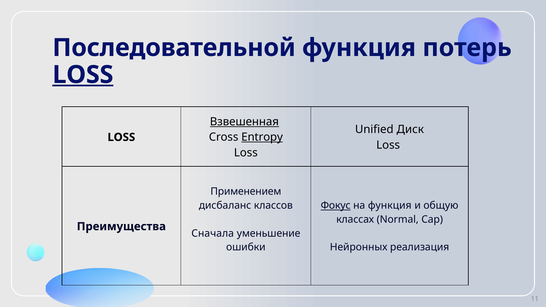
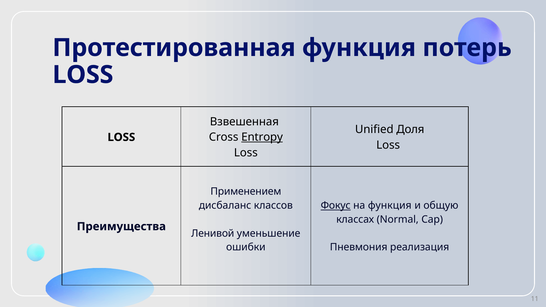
Последовательной: Последовательной -> Протестированная
LOSS at (83, 75) underline: present -> none
Взвешенная underline: present -> none
Диск: Диск -> Доля
Сначала: Сначала -> Ленивой
Нейронных: Нейронных -> Пневмония
